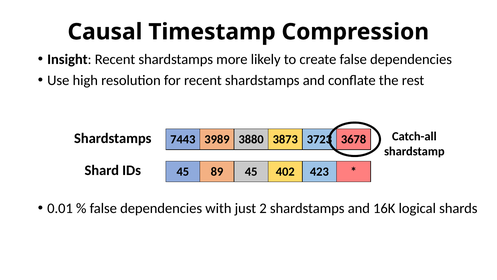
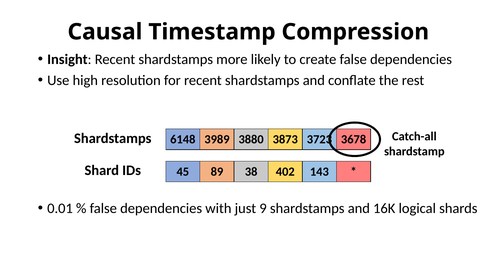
7443: 7443 -> 6148
89 45: 45 -> 38
423: 423 -> 143
2: 2 -> 9
